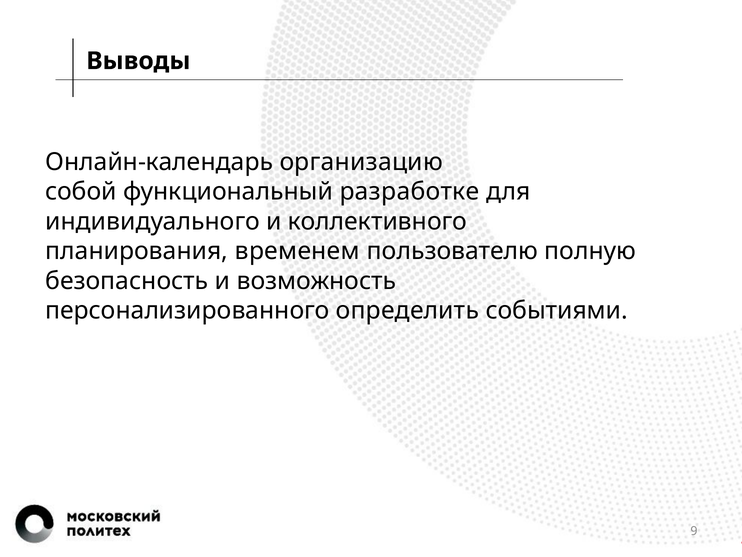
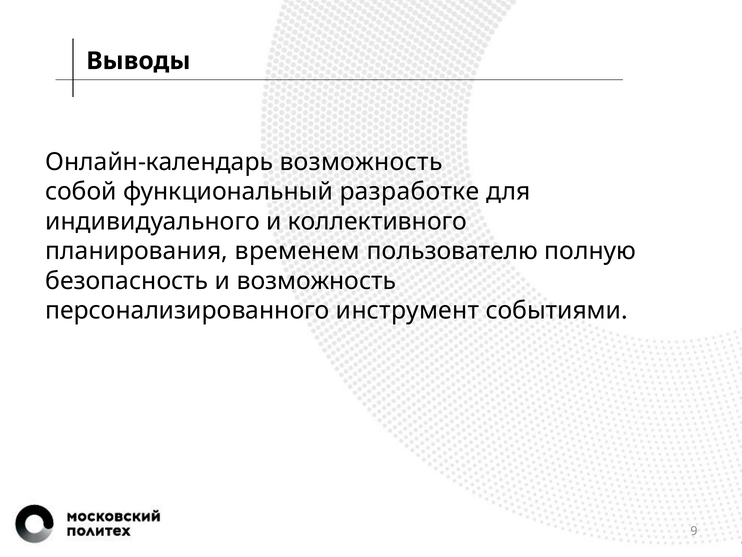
Онлайн-календарь организацию: организацию -> возможность
определить: определить -> инструмент
